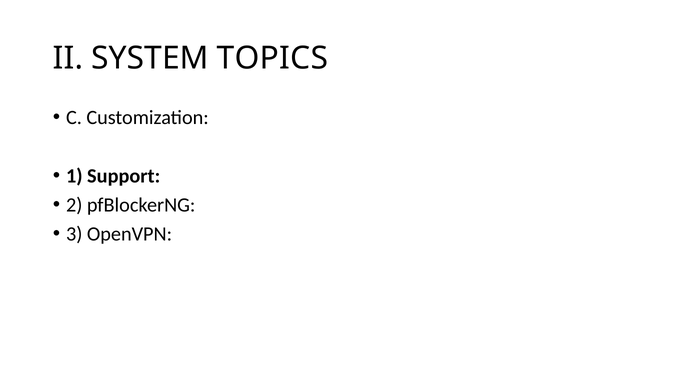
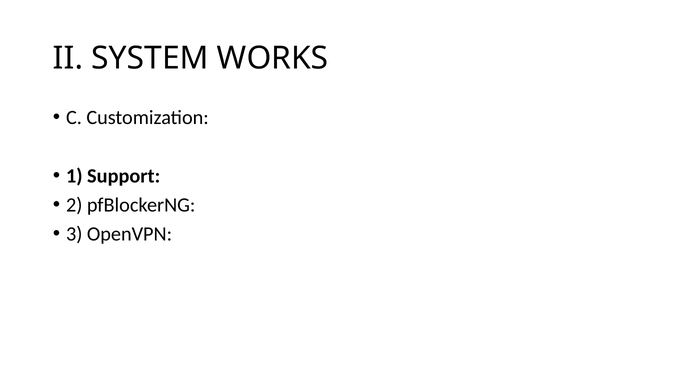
TOPICS: TOPICS -> WORKS
